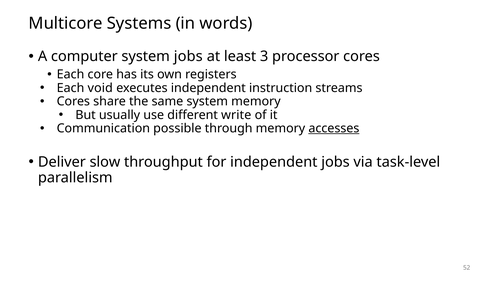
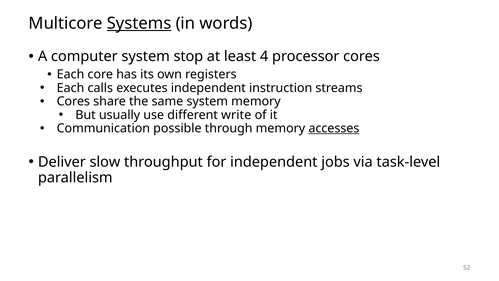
Systems underline: none -> present
system jobs: jobs -> stop
3: 3 -> 4
void: void -> calls
